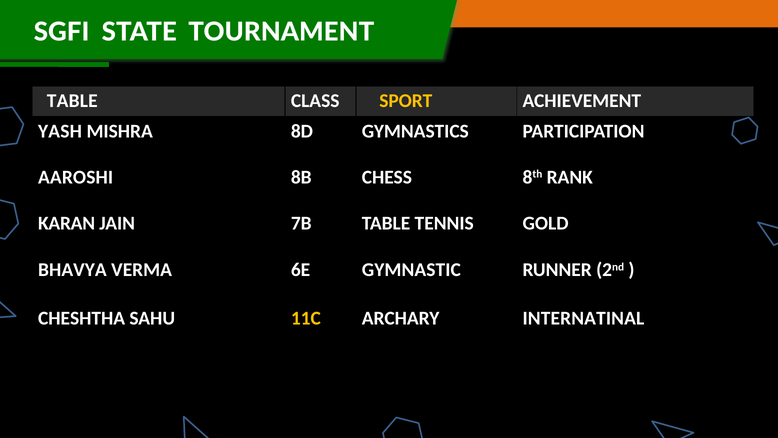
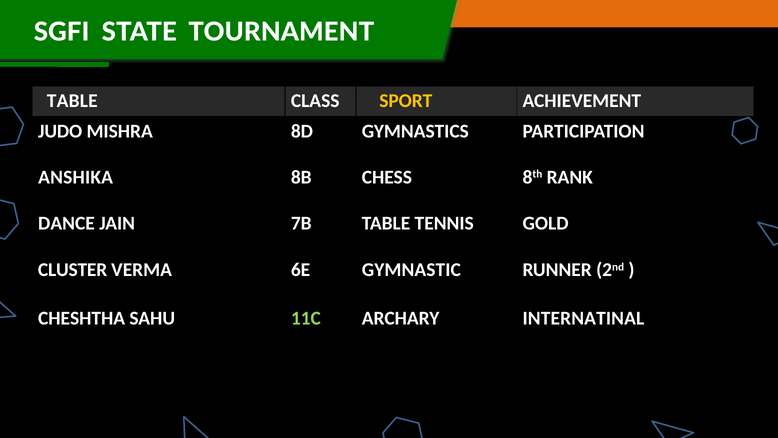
YASH: YASH -> JUDO
AAROSHI: AAROSHI -> ANSHIKA
KARAN: KARAN -> DANCE
BHAVYA: BHAVYA -> CLUSTER
11C colour: yellow -> light green
